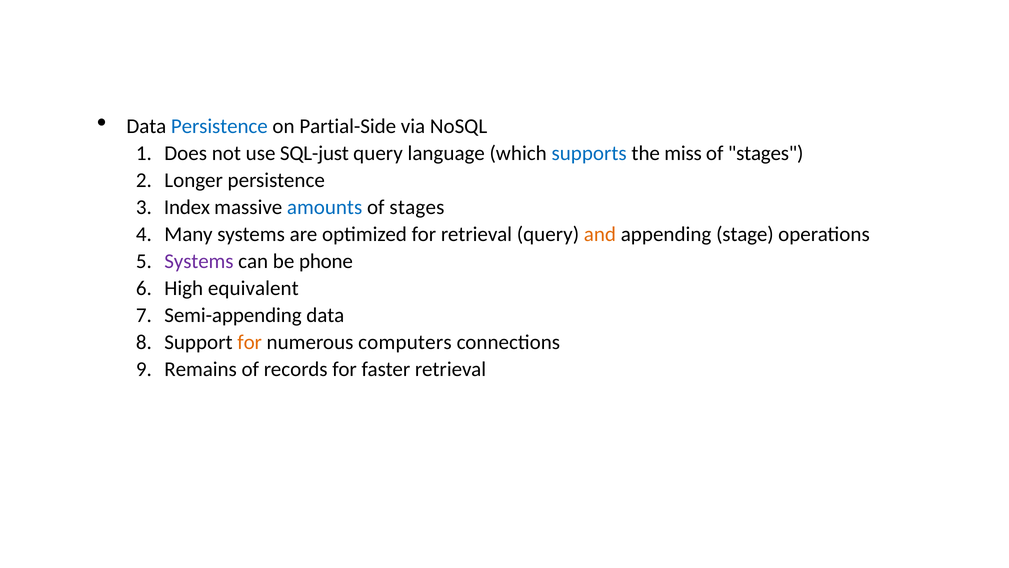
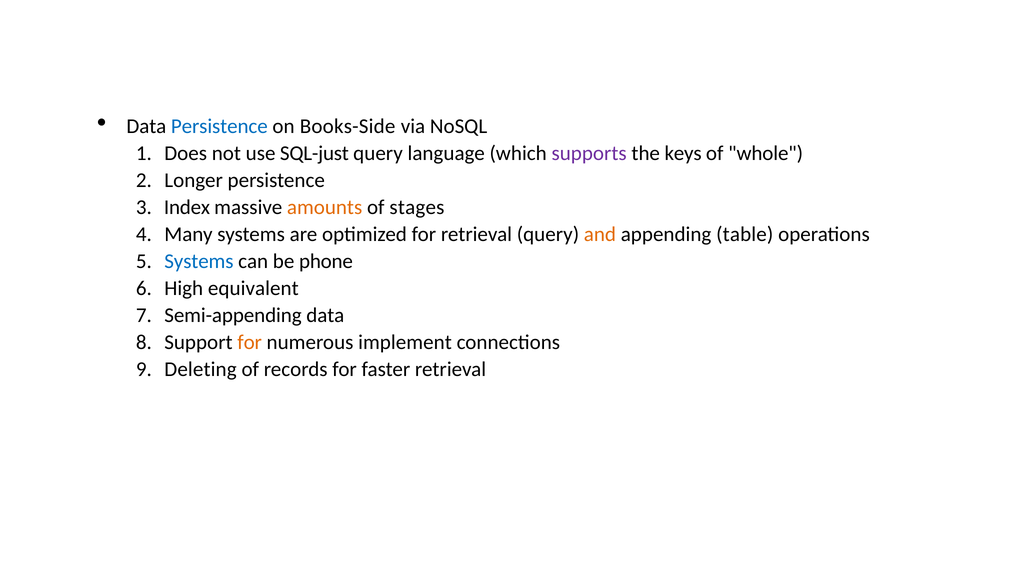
Partial-Side: Partial-Side -> Books-Side
supports colour: blue -> purple
miss: miss -> keys
stages at (766, 153): stages -> whole
amounts colour: blue -> orange
stage: stage -> table
Systems at (199, 261) colour: purple -> blue
computers: computers -> implement
Remains: Remains -> Deleting
